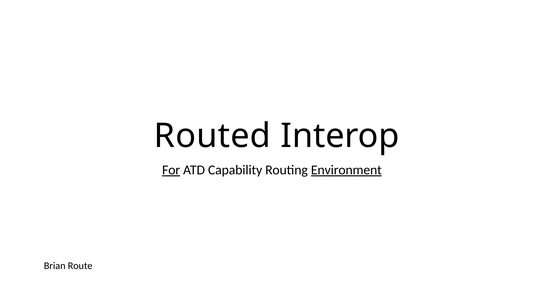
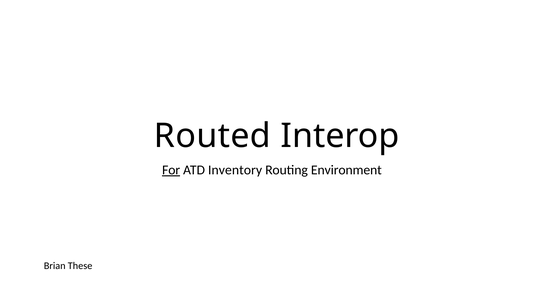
Capability: Capability -> Inventory
Environment underline: present -> none
Route: Route -> These
